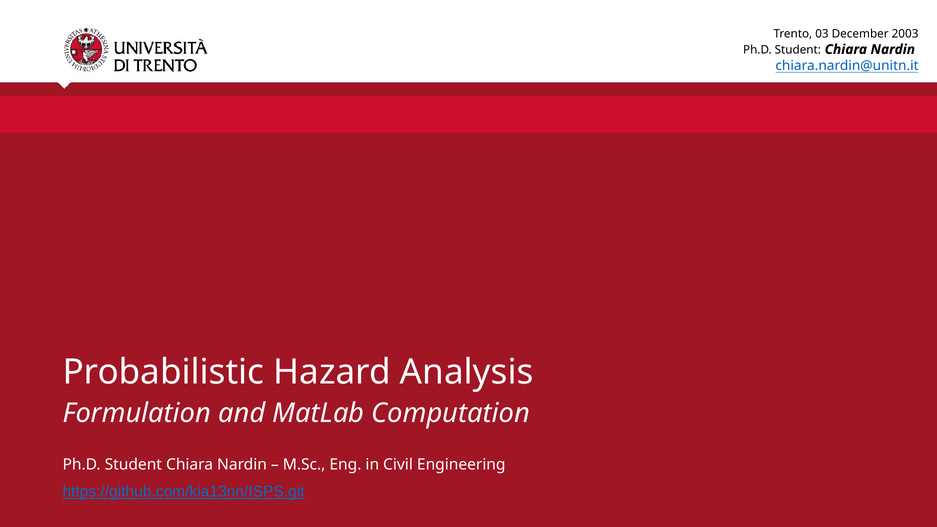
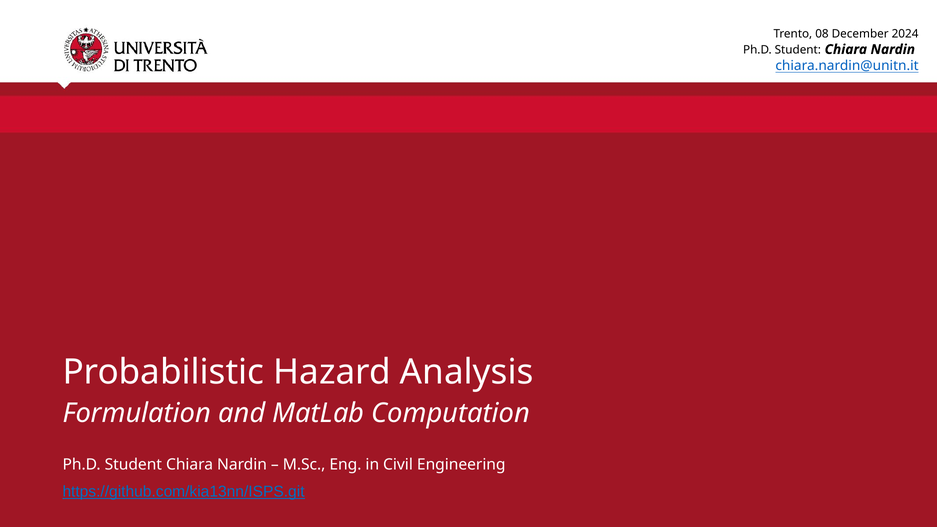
03: 03 -> 08
2003: 2003 -> 2024
